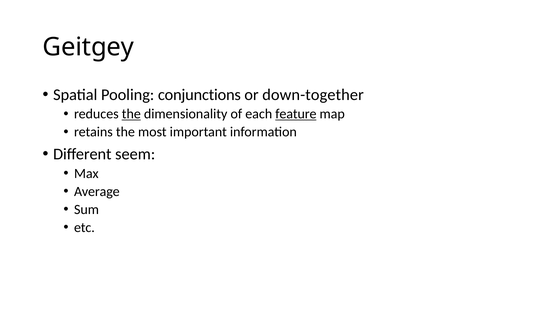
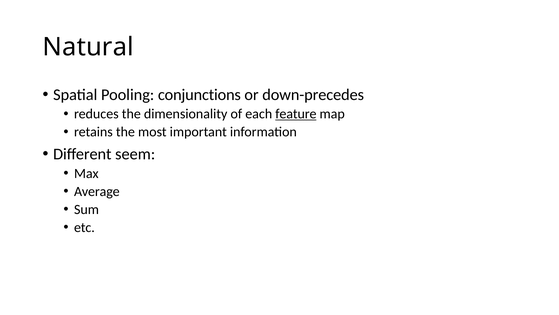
Geitgey: Geitgey -> Natural
down-together: down-together -> down-precedes
the at (131, 114) underline: present -> none
